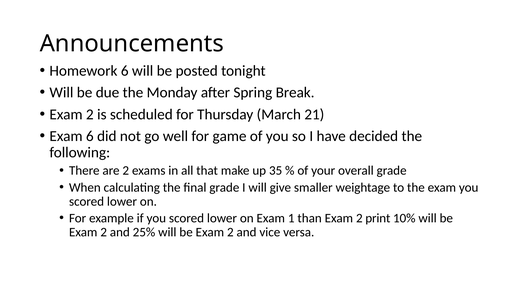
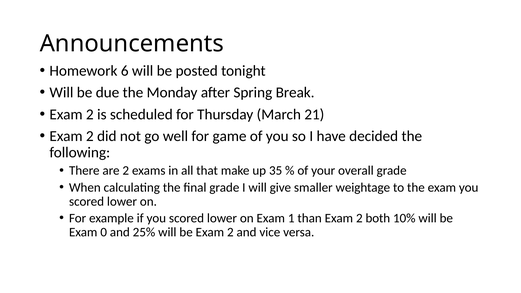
6 at (90, 136): 6 -> 2
print: print -> both
2 at (104, 232): 2 -> 0
